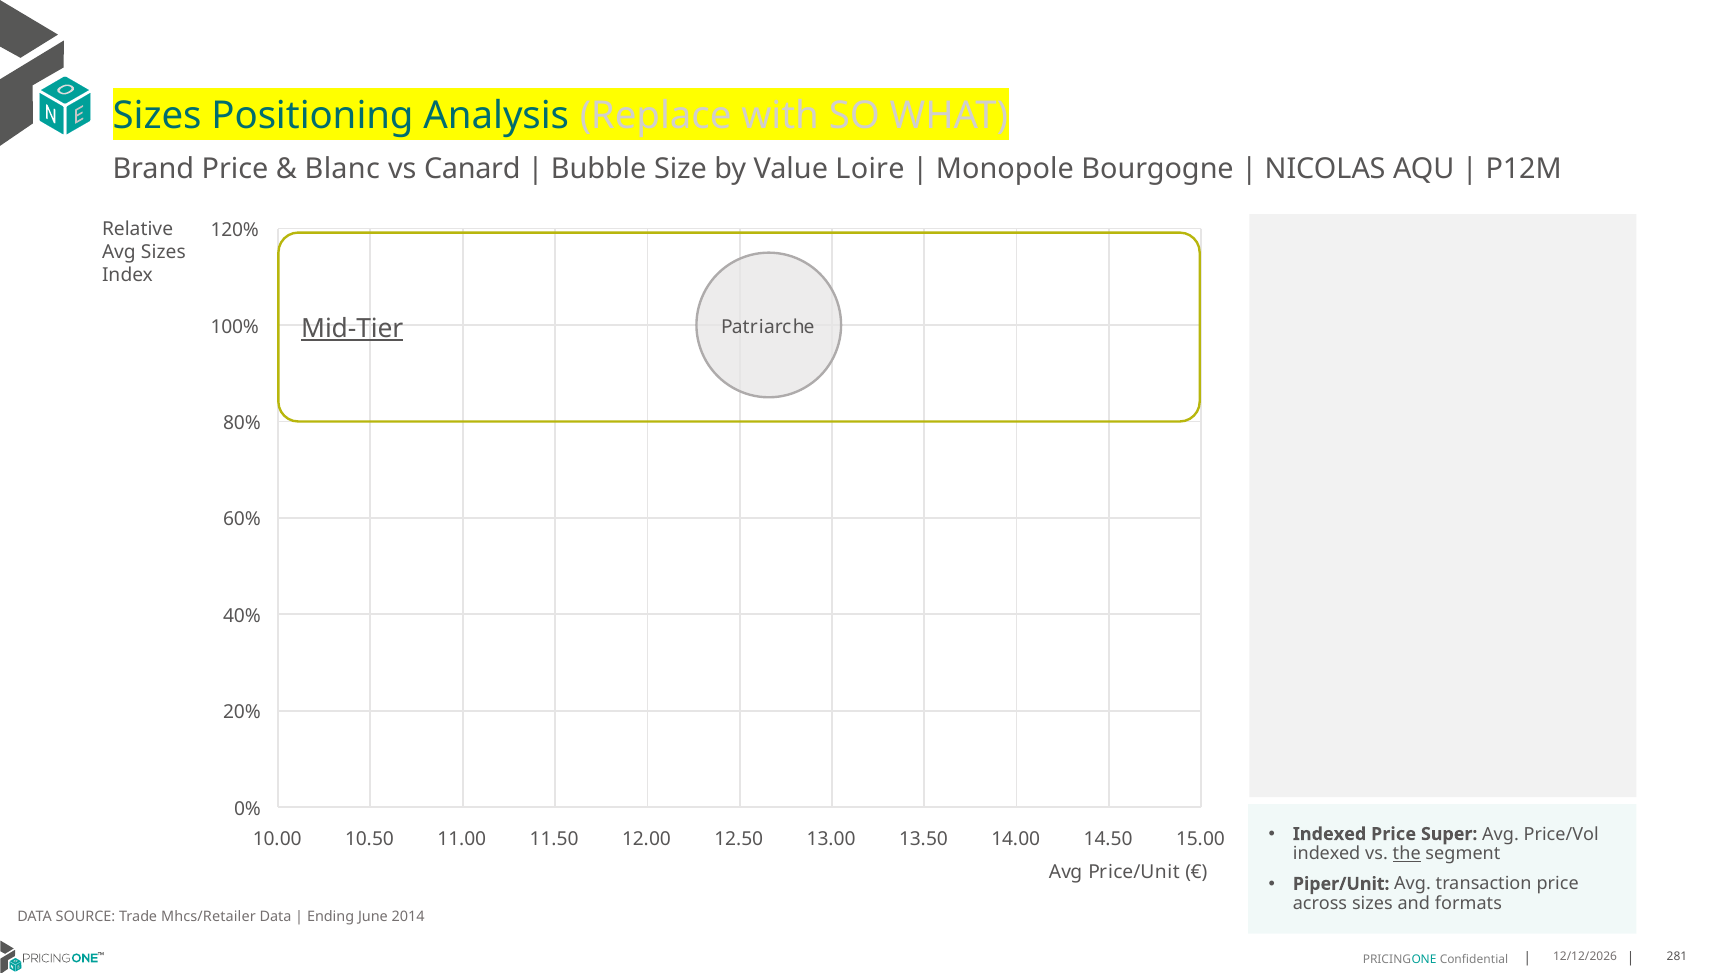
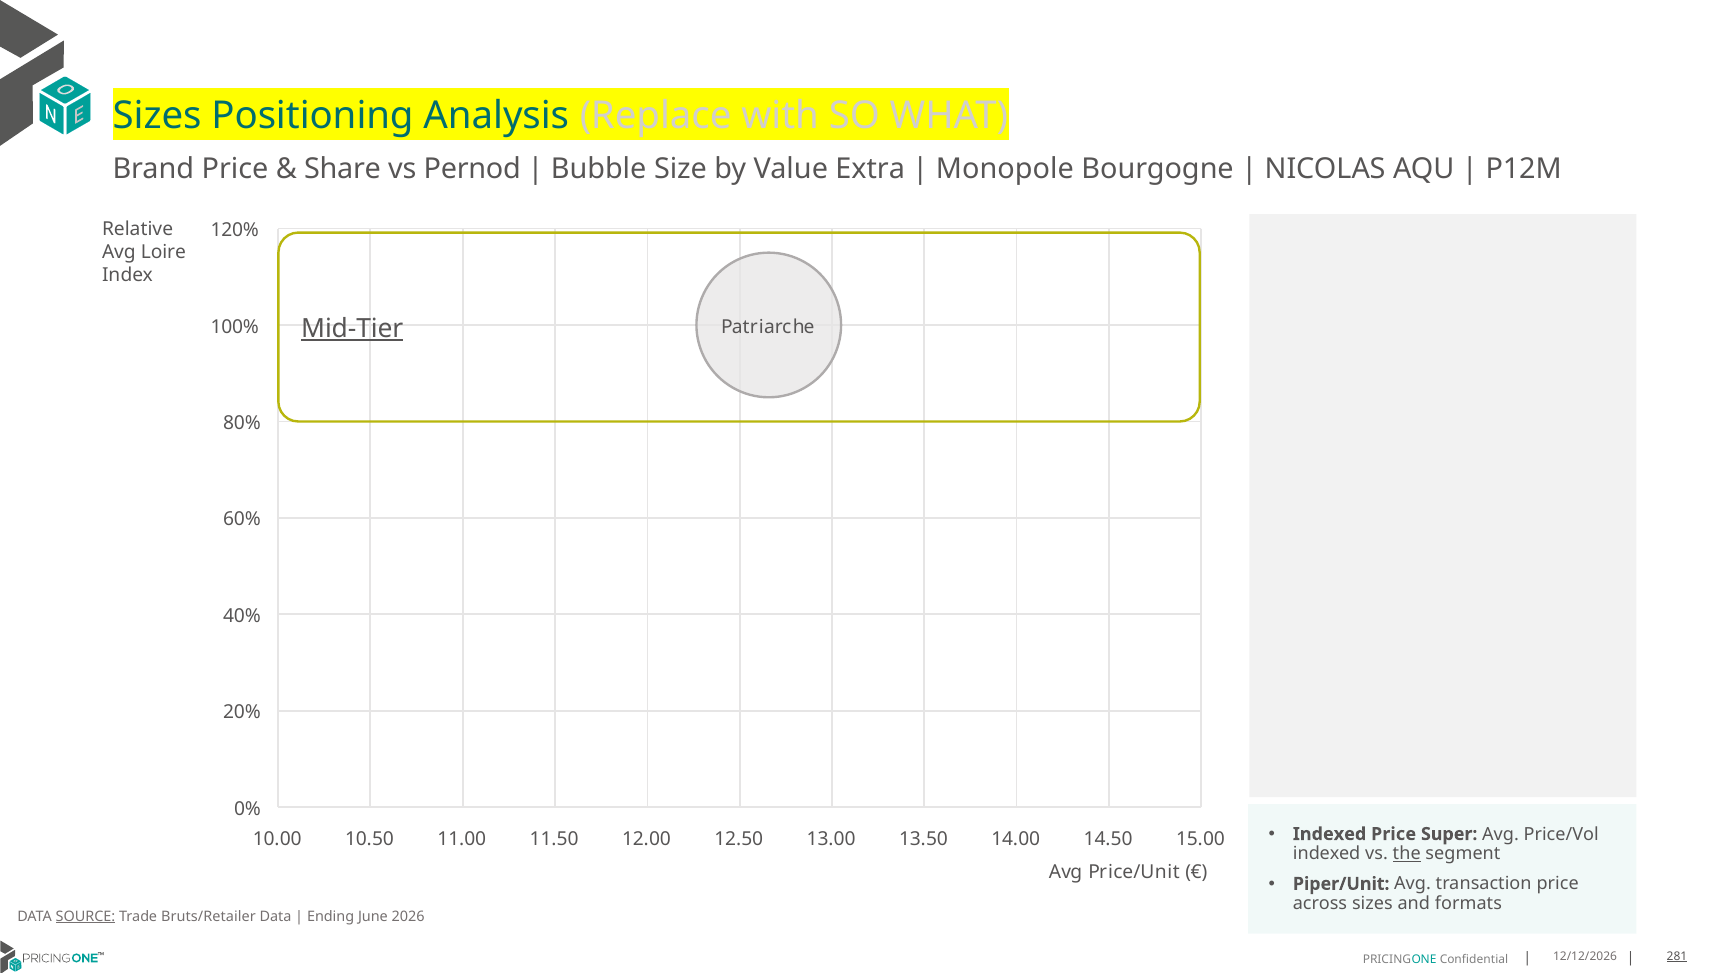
Blanc: Blanc -> Share
Canard: Canard -> Pernod
Loire: Loire -> Extra
Avg Sizes: Sizes -> Loire
SOURCE underline: none -> present
Mhcs/Retailer: Mhcs/Retailer -> Bruts/Retailer
2014: 2014 -> 2026
281 underline: none -> present
